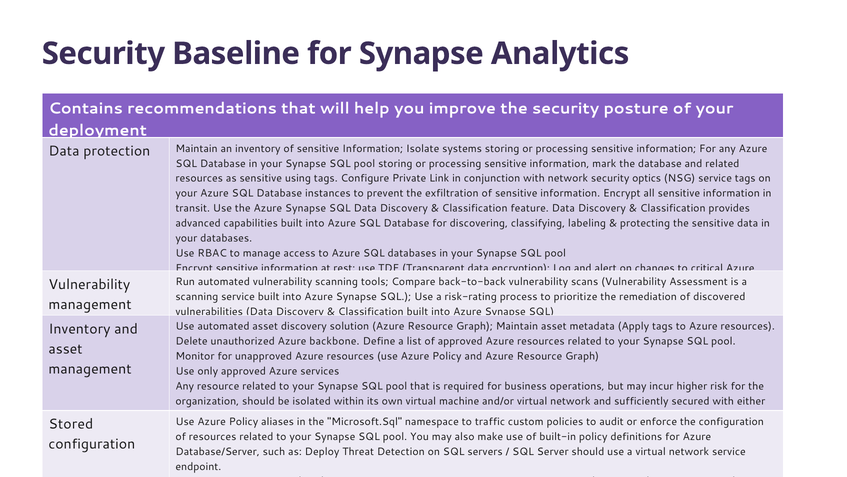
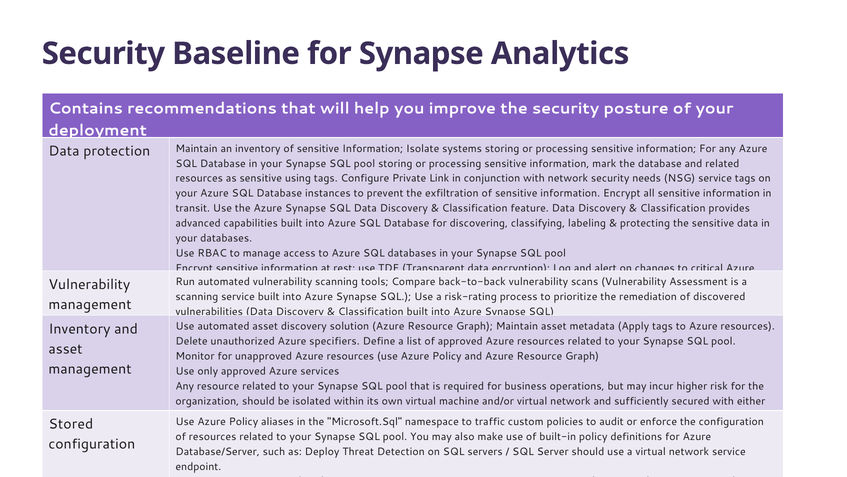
optics: optics -> needs
backbone: backbone -> specifiers
